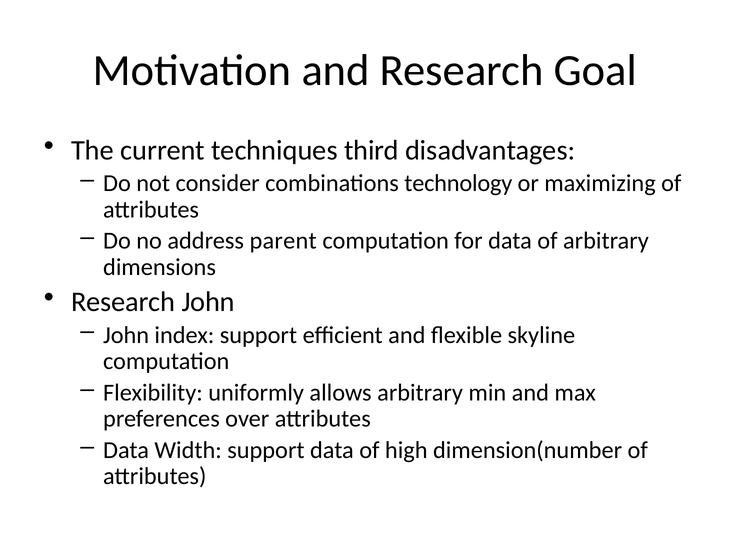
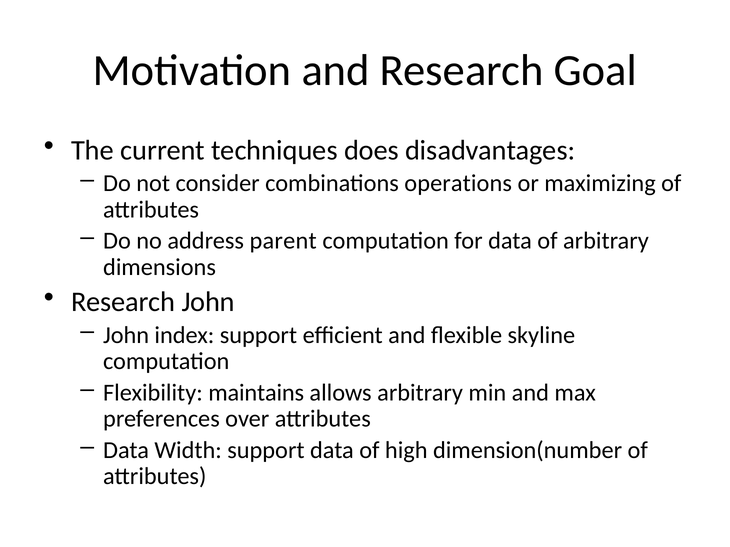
third: third -> does
technology: technology -> operations
uniformly: uniformly -> maintains
